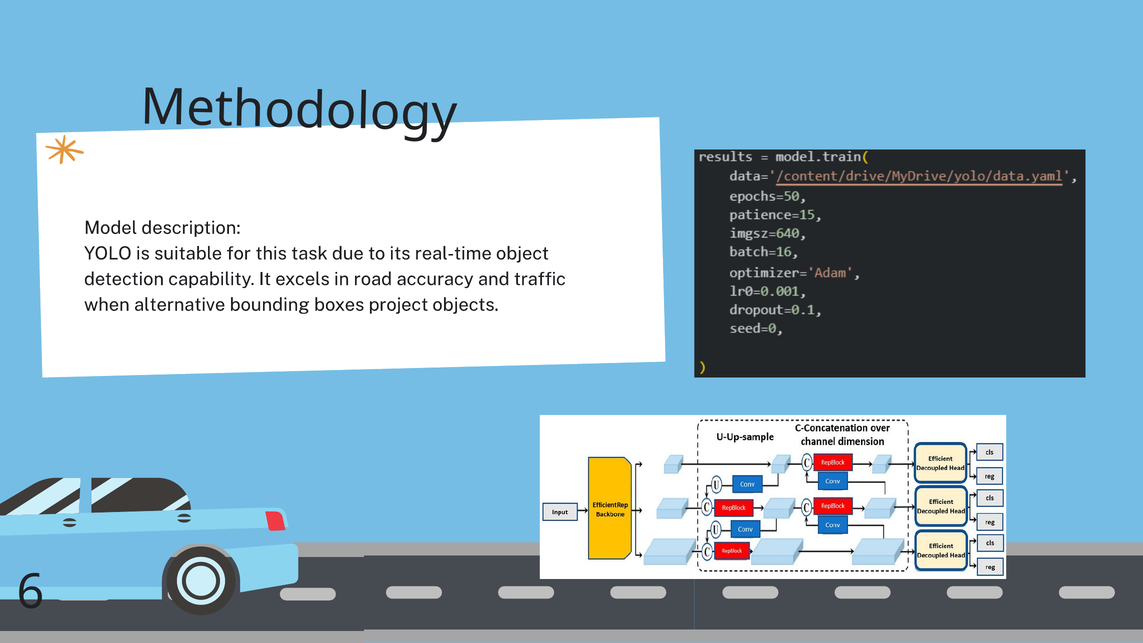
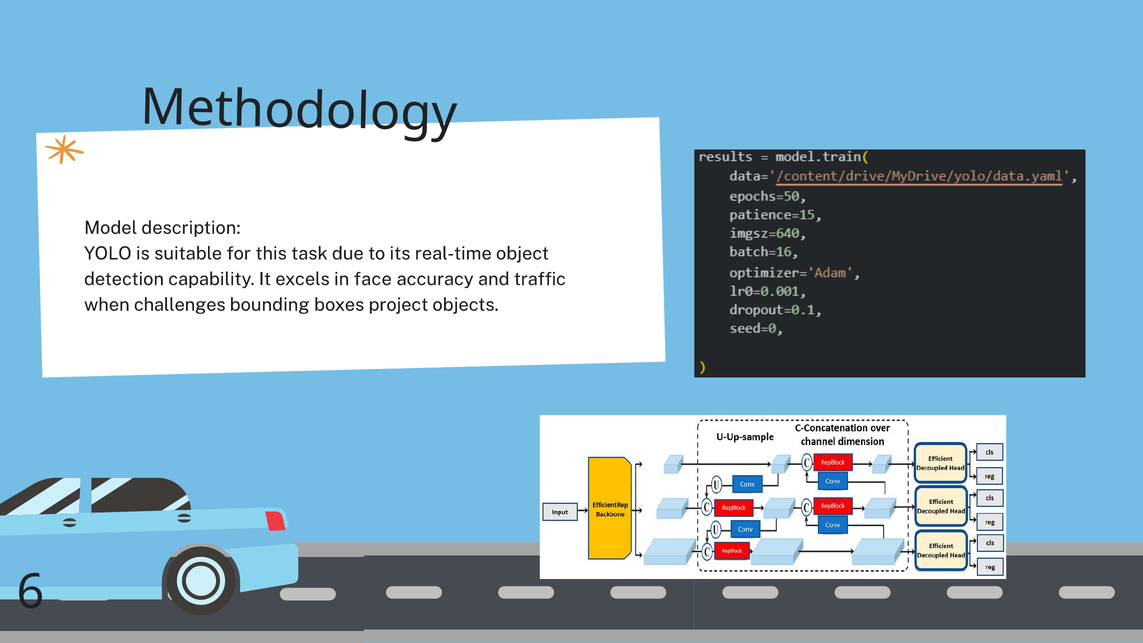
road: road -> face
alternative: alternative -> challenges
